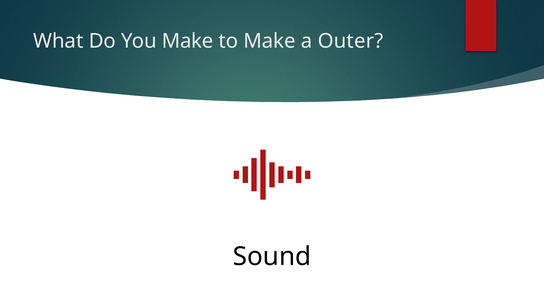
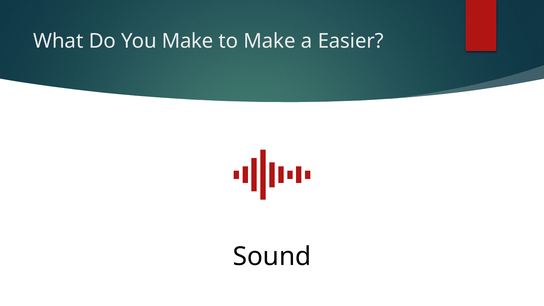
Outer: Outer -> Easier
